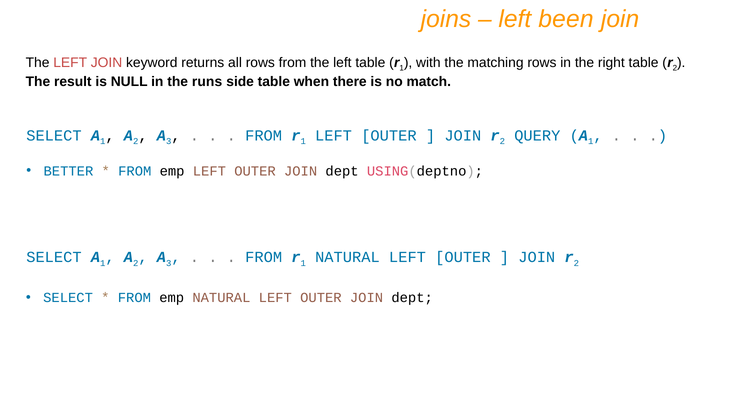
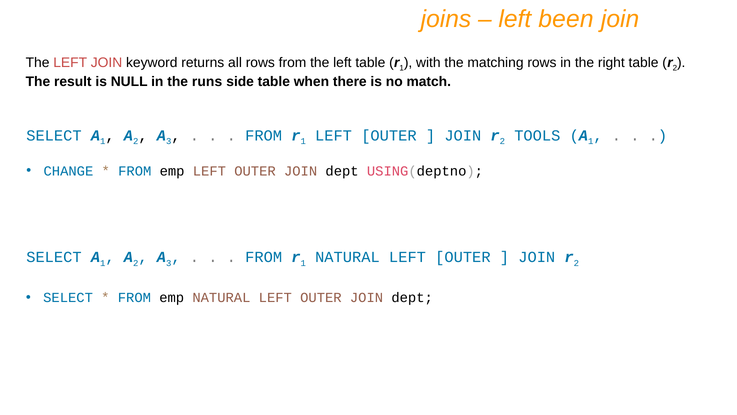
QUERY: QUERY -> TOOLS
BETTER: BETTER -> CHANGE
